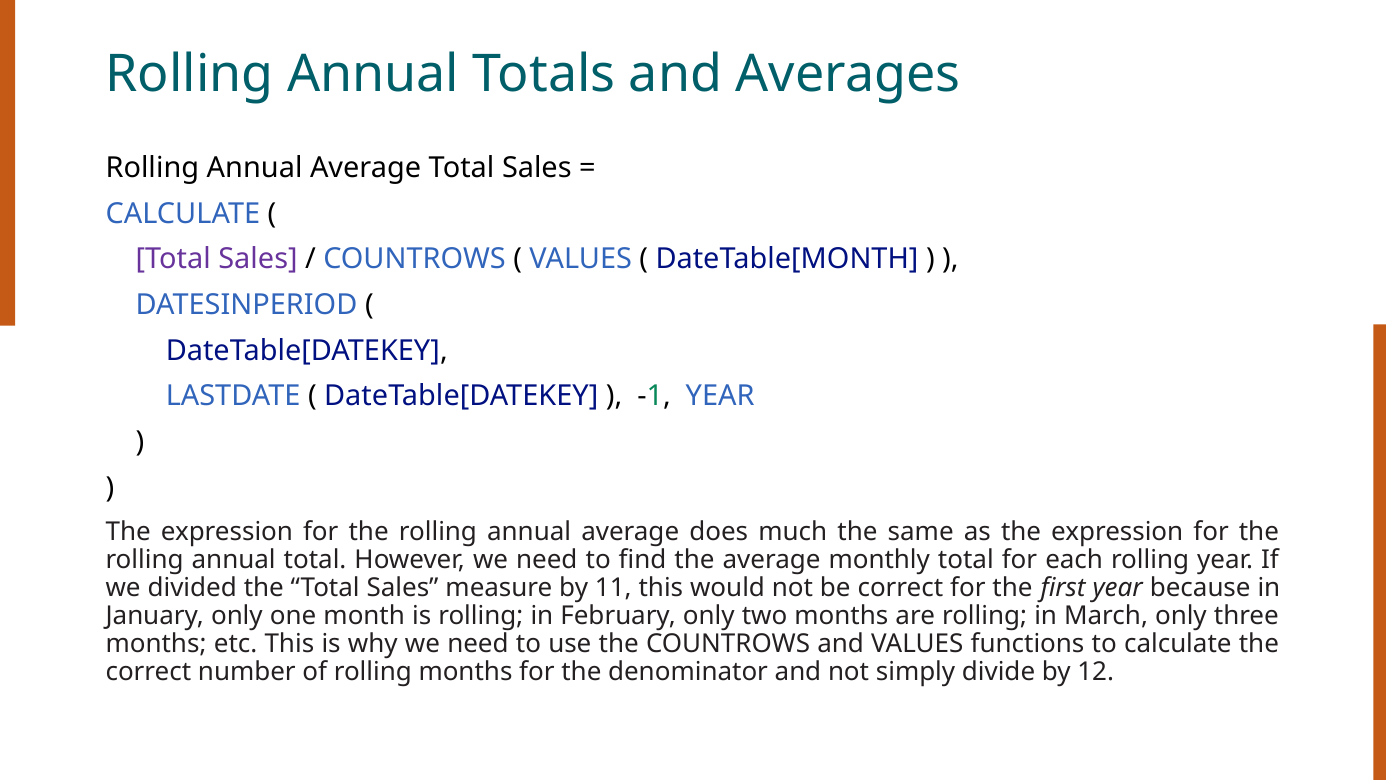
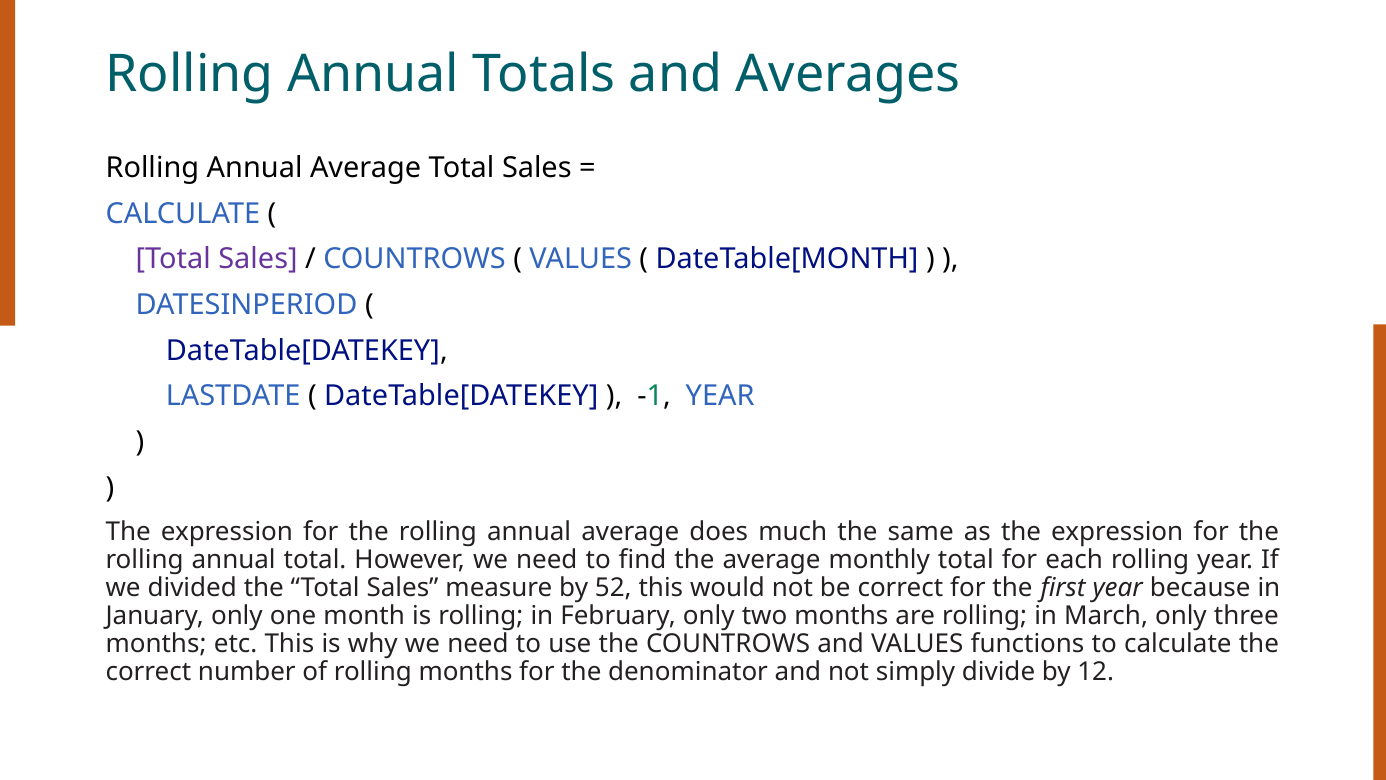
11: 11 -> 52
